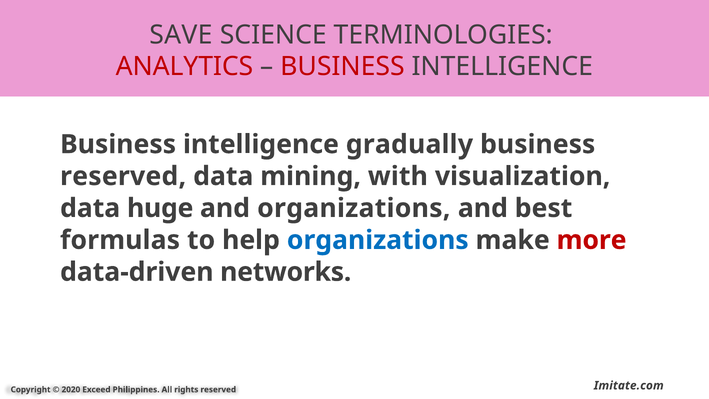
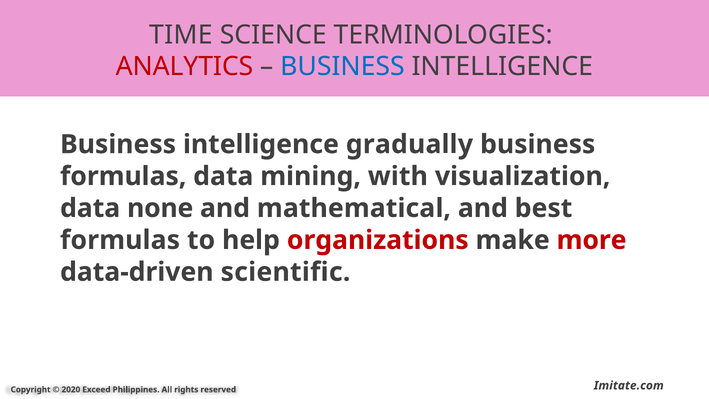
SAVE: SAVE -> TIME
BUSINESS at (342, 67) colour: red -> blue
reserved at (123, 176): reserved -> formulas
huge: huge -> none
and organizations: organizations -> mathematical
organizations at (378, 240) colour: blue -> red
networks: networks -> scientific
